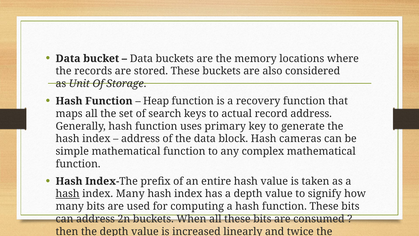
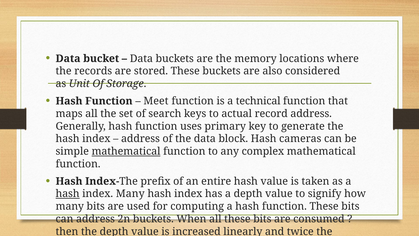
Heap: Heap -> Meet
recovery: recovery -> technical
mathematical at (126, 151) underline: none -> present
